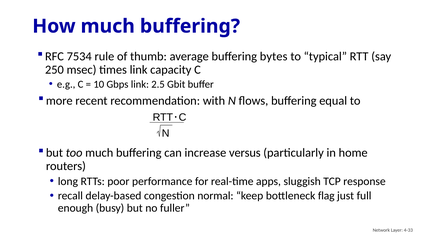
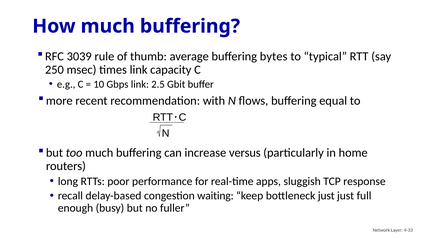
7534: 7534 -> 3039
normal: normal -> waiting
bottleneck flag: flag -> just
